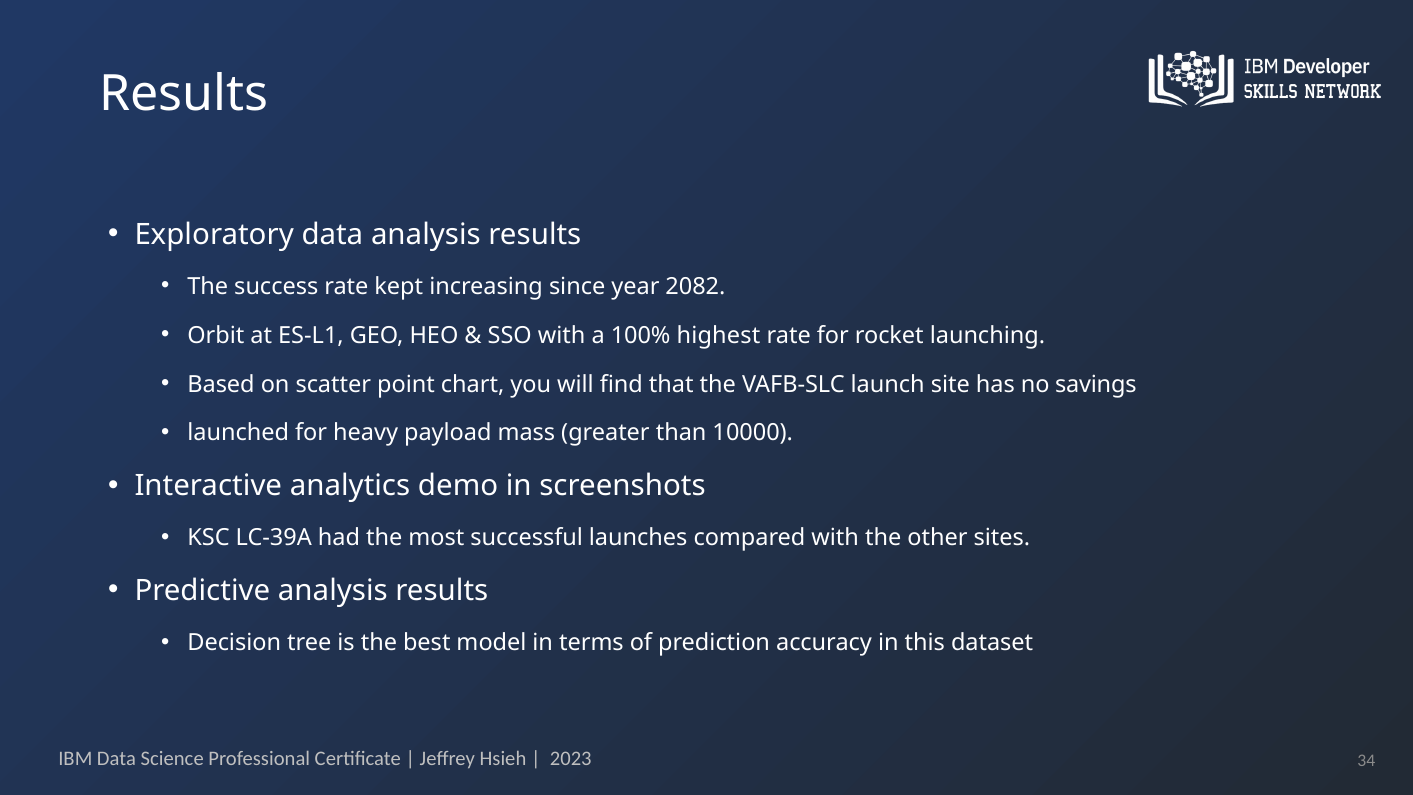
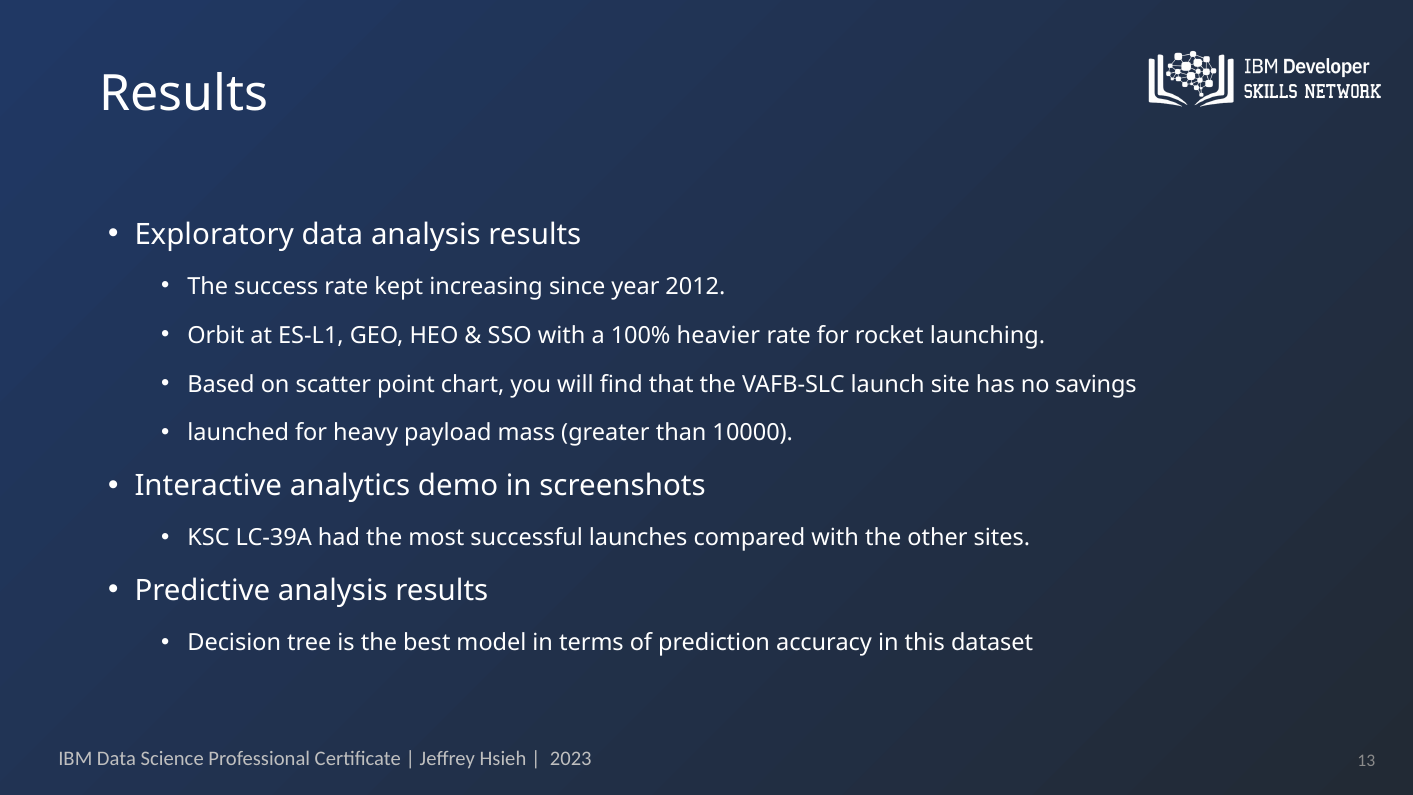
2082: 2082 -> 2012
highest: highest -> heavier
34: 34 -> 13
